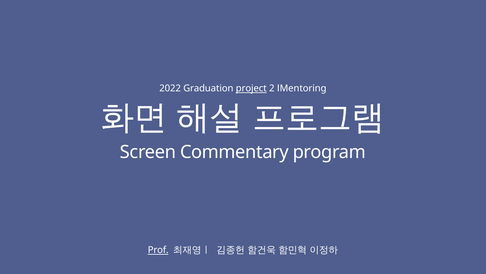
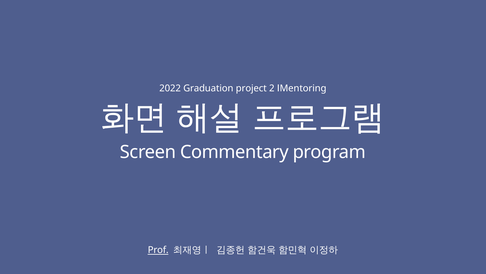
project underline: present -> none
